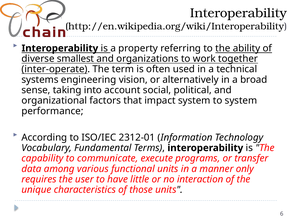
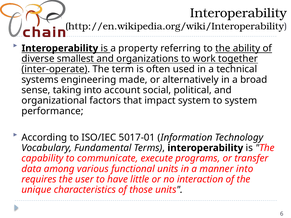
vision: vision -> made
2312-01: 2312-01 -> 5017-01
manner only: only -> into
